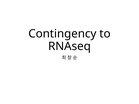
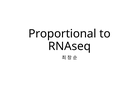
Contingency: Contingency -> Proportional
